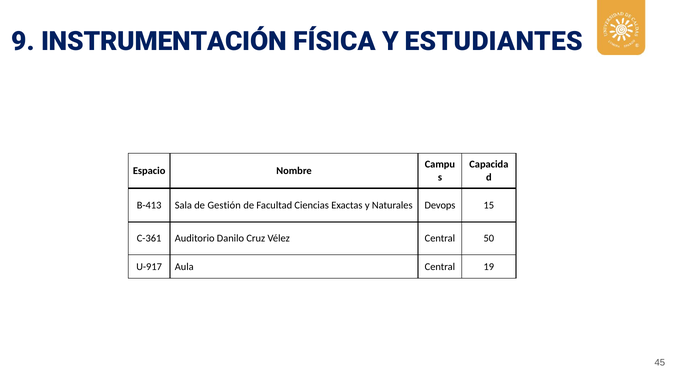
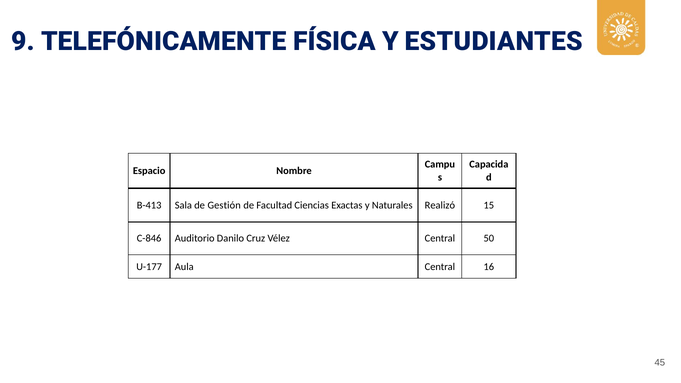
INSTRUMENTACIÓN: INSTRUMENTACIÓN -> TELEFÓNICAMENTE
Devops: Devops -> Realizó
C-361: C-361 -> C-846
U-917: U-917 -> U-177
19: 19 -> 16
